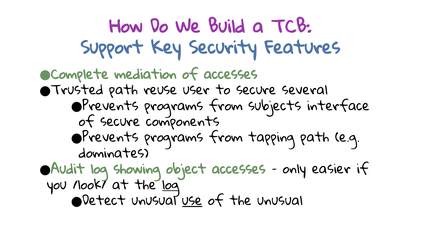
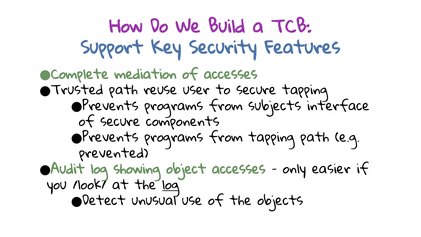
secure several: several -> tapping
dominates: dominates -> prevented
use underline: present -> none
the unusual: unusual -> objects
